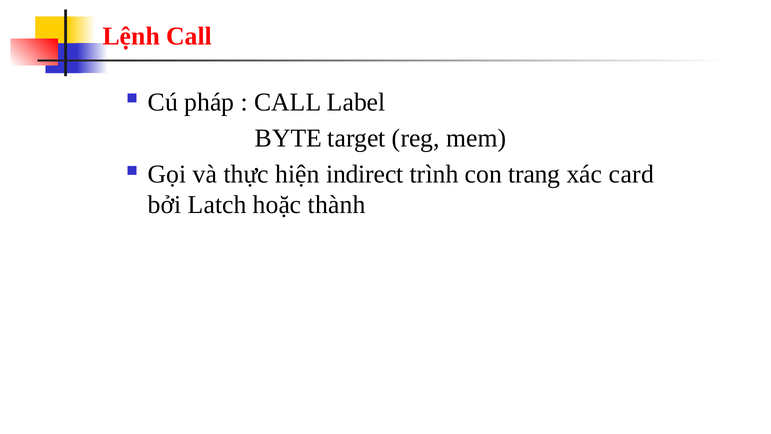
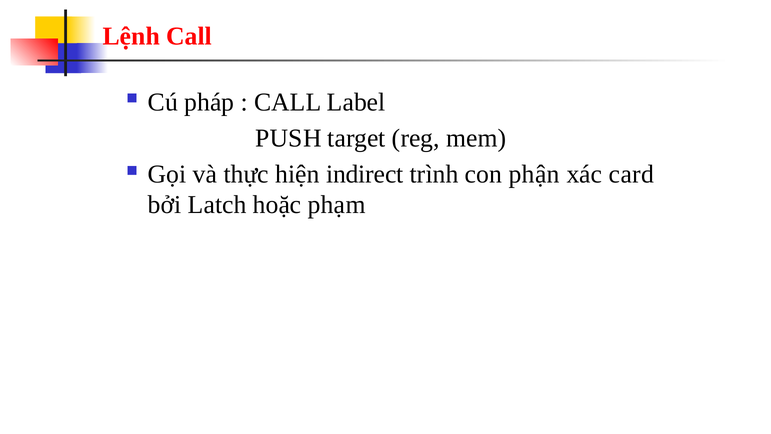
BYTE: BYTE -> PUSH
trang: trang -> phận
thành: thành -> phạm
